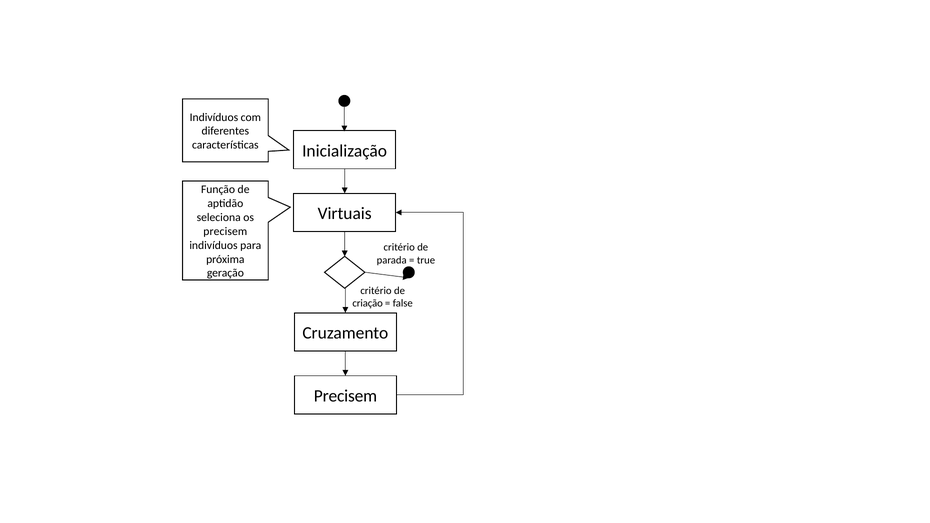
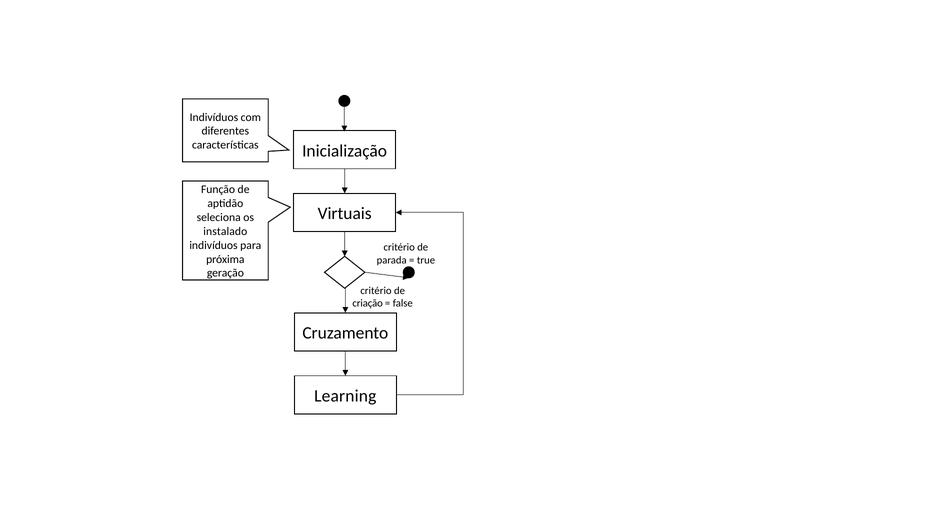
precisem at (225, 231): precisem -> instalado
Precisem at (345, 396): Precisem -> Learning
